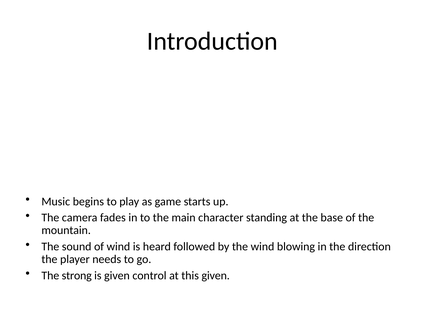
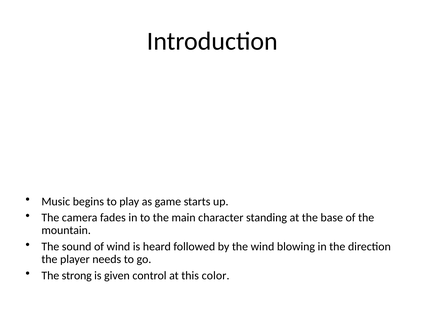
this given: given -> color
